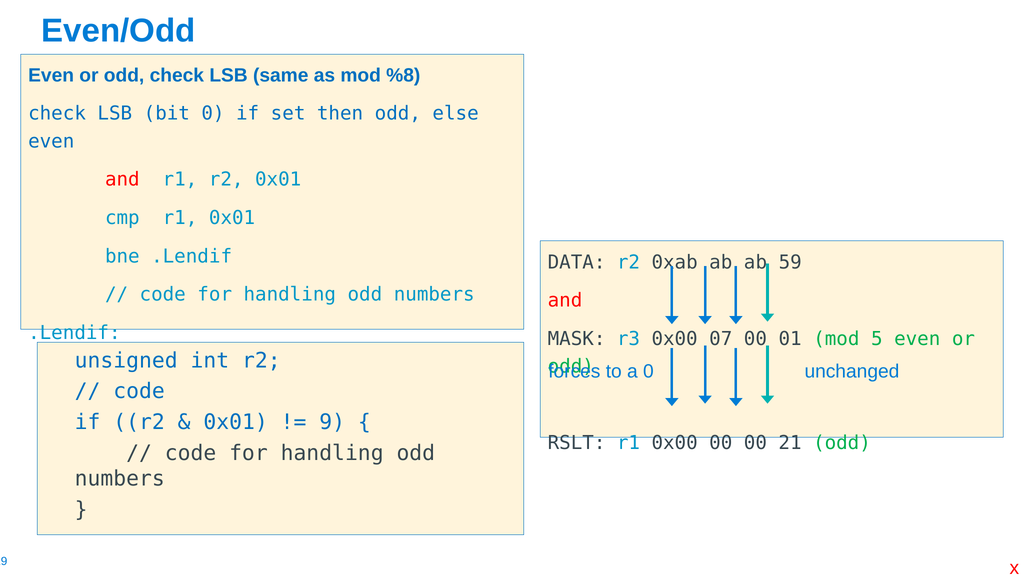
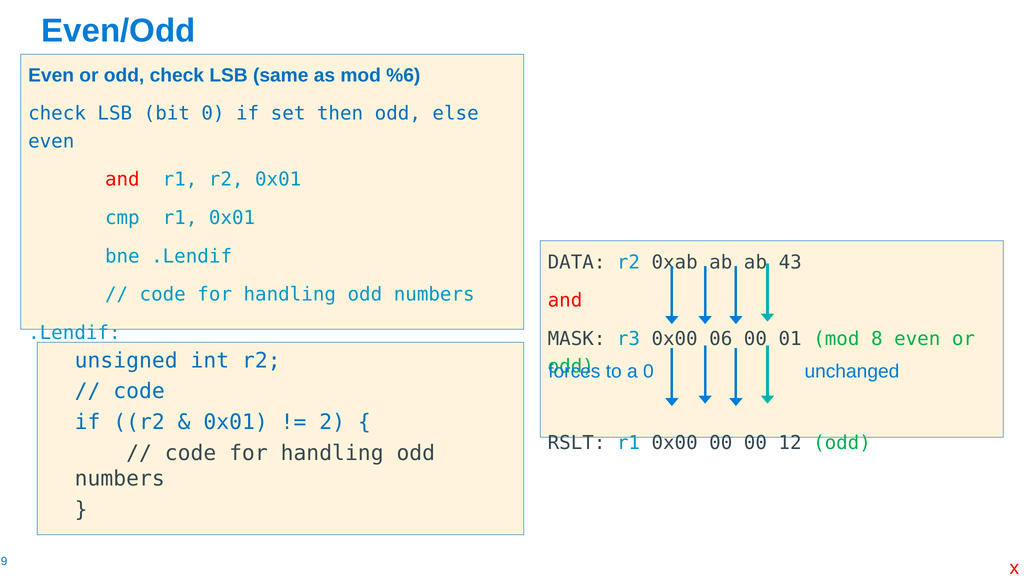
%8: %8 -> %6
59: 59 -> 43
07: 07 -> 06
5: 5 -> 8
9: 9 -> 2
21: 21 -> 12
